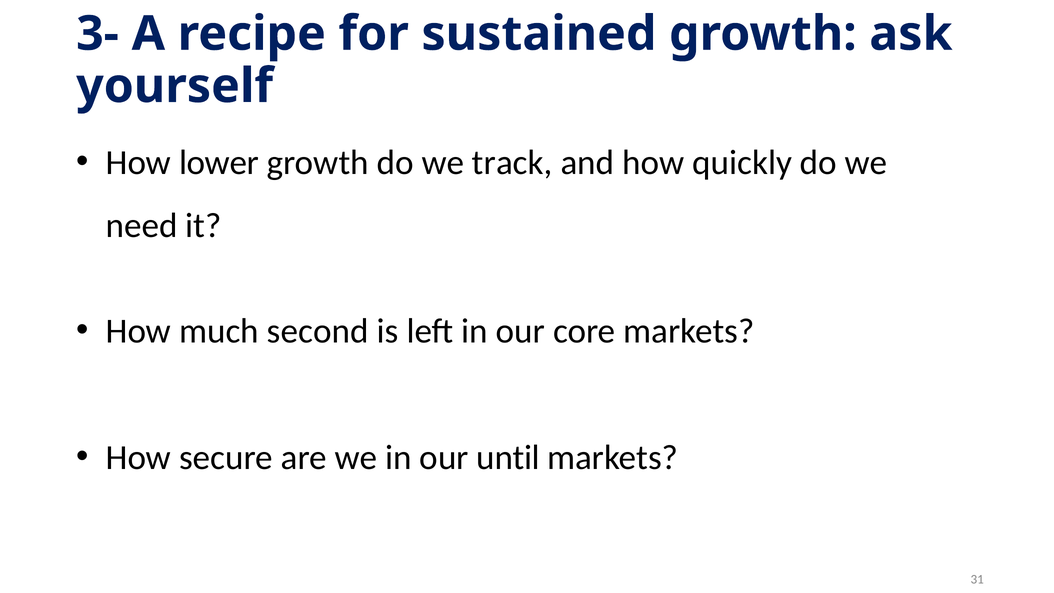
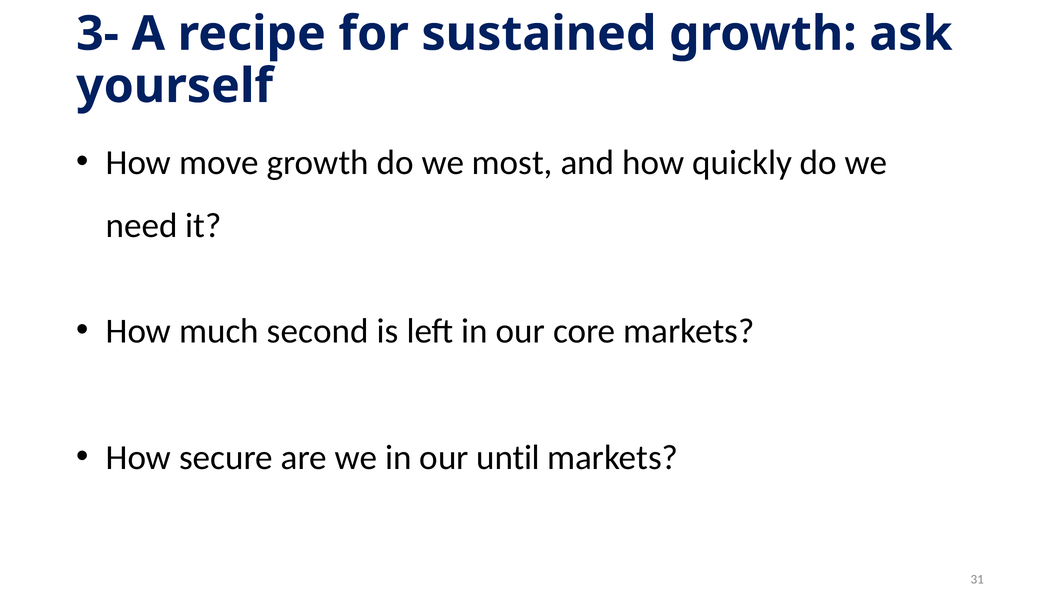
lower: lower -> move
track: track -> most
